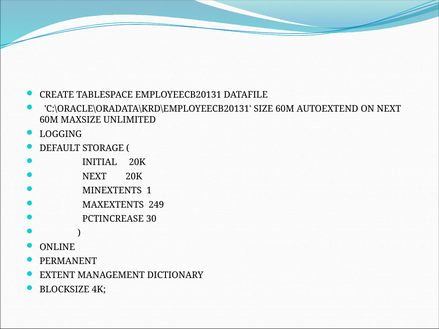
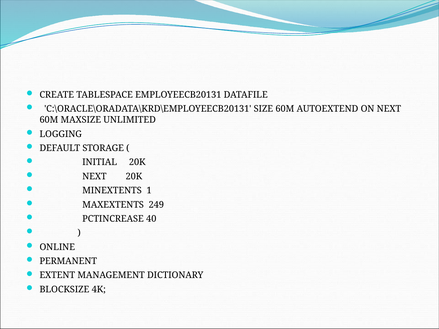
30: 30 -> 40
